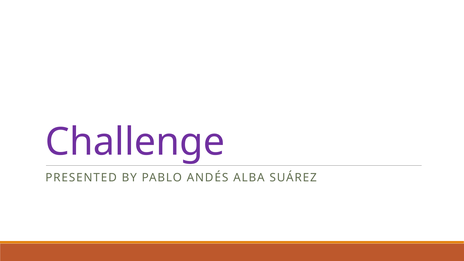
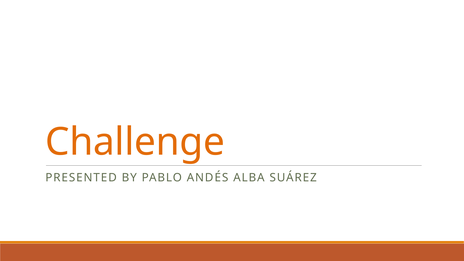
Challenge colour: purple -> orange
